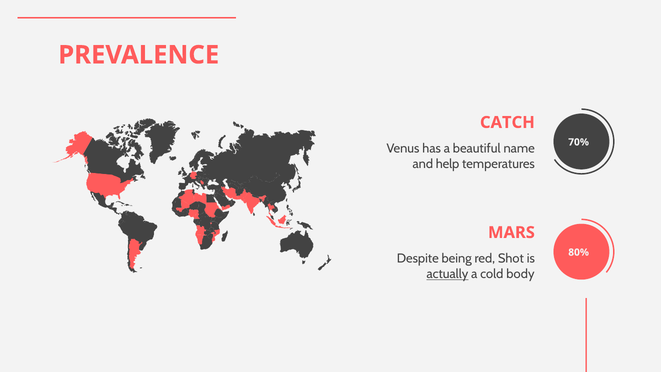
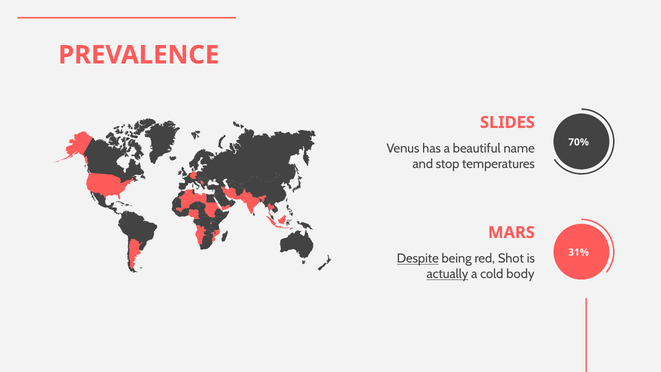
CATCH: CATCH -> SLIDES
help: help -> stop
80%: 80% -> 31%
Despite underline: none -> present
